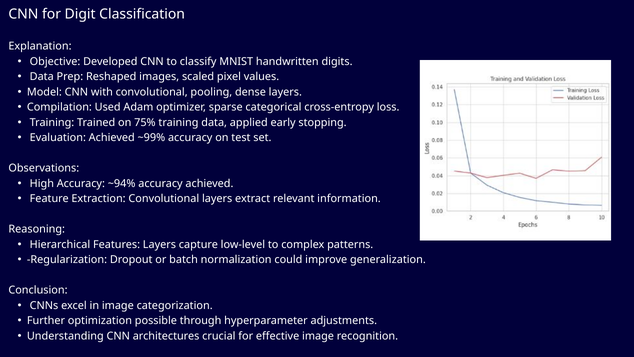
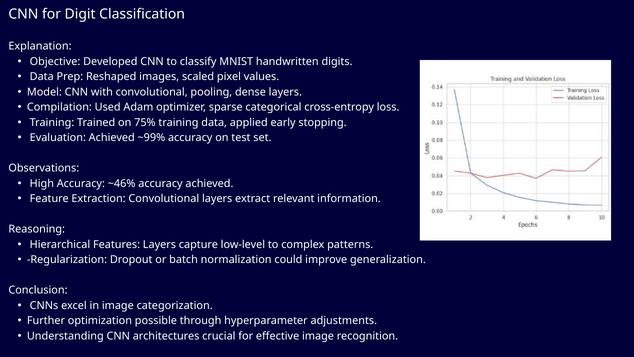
~94%: ~94% -> ~46%
